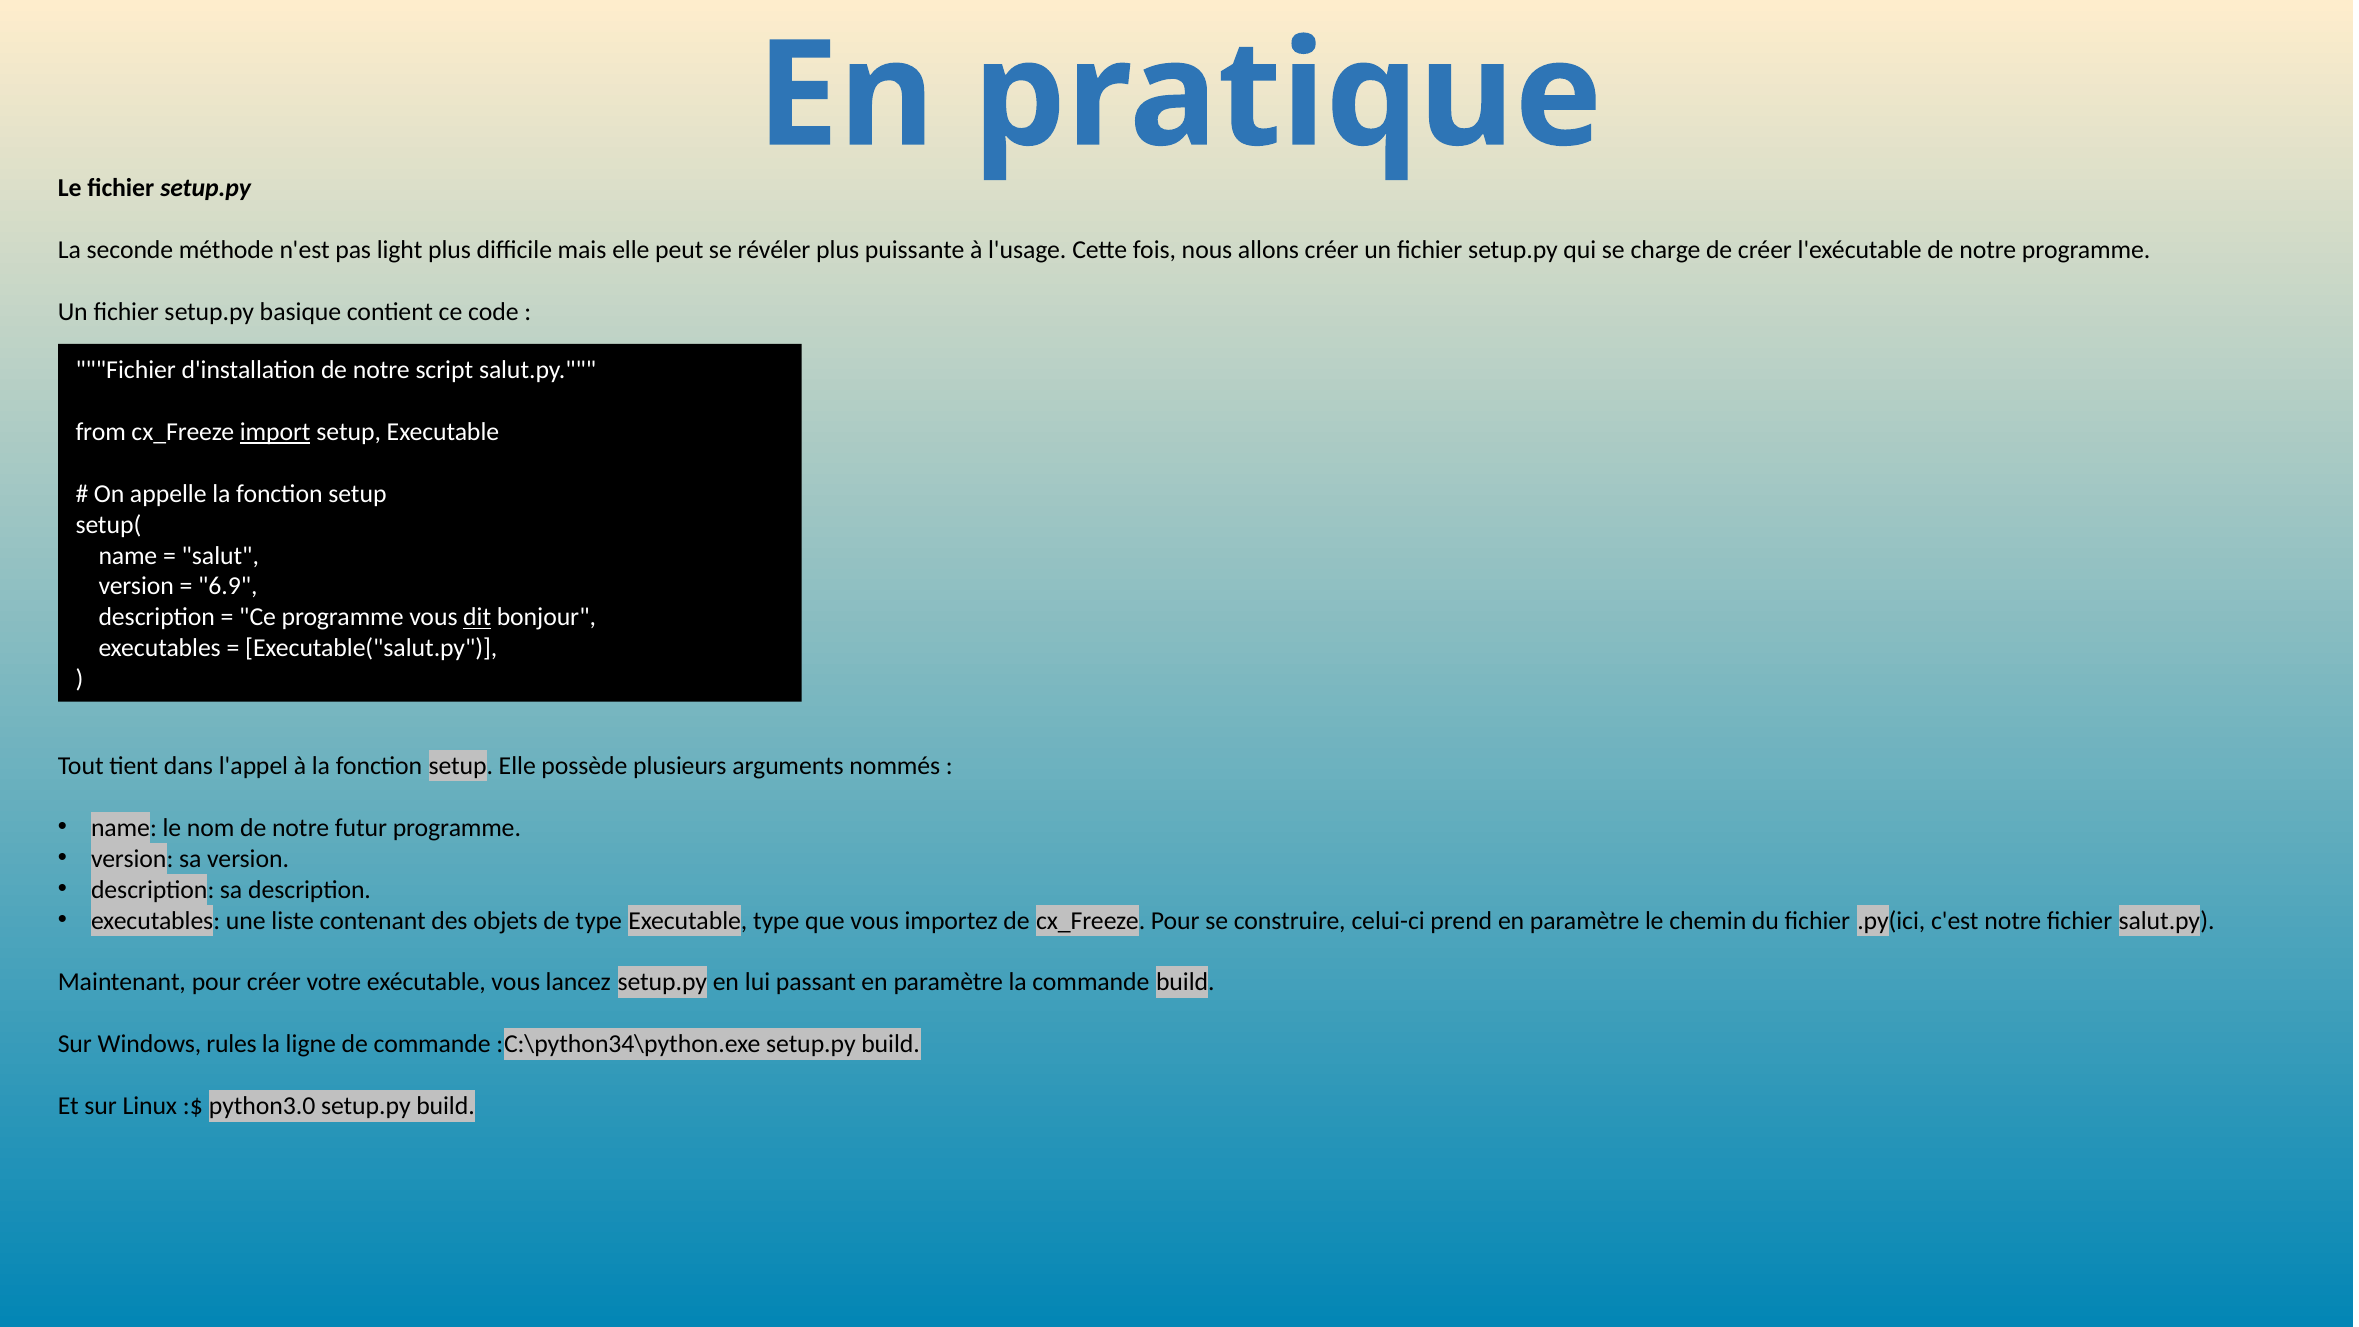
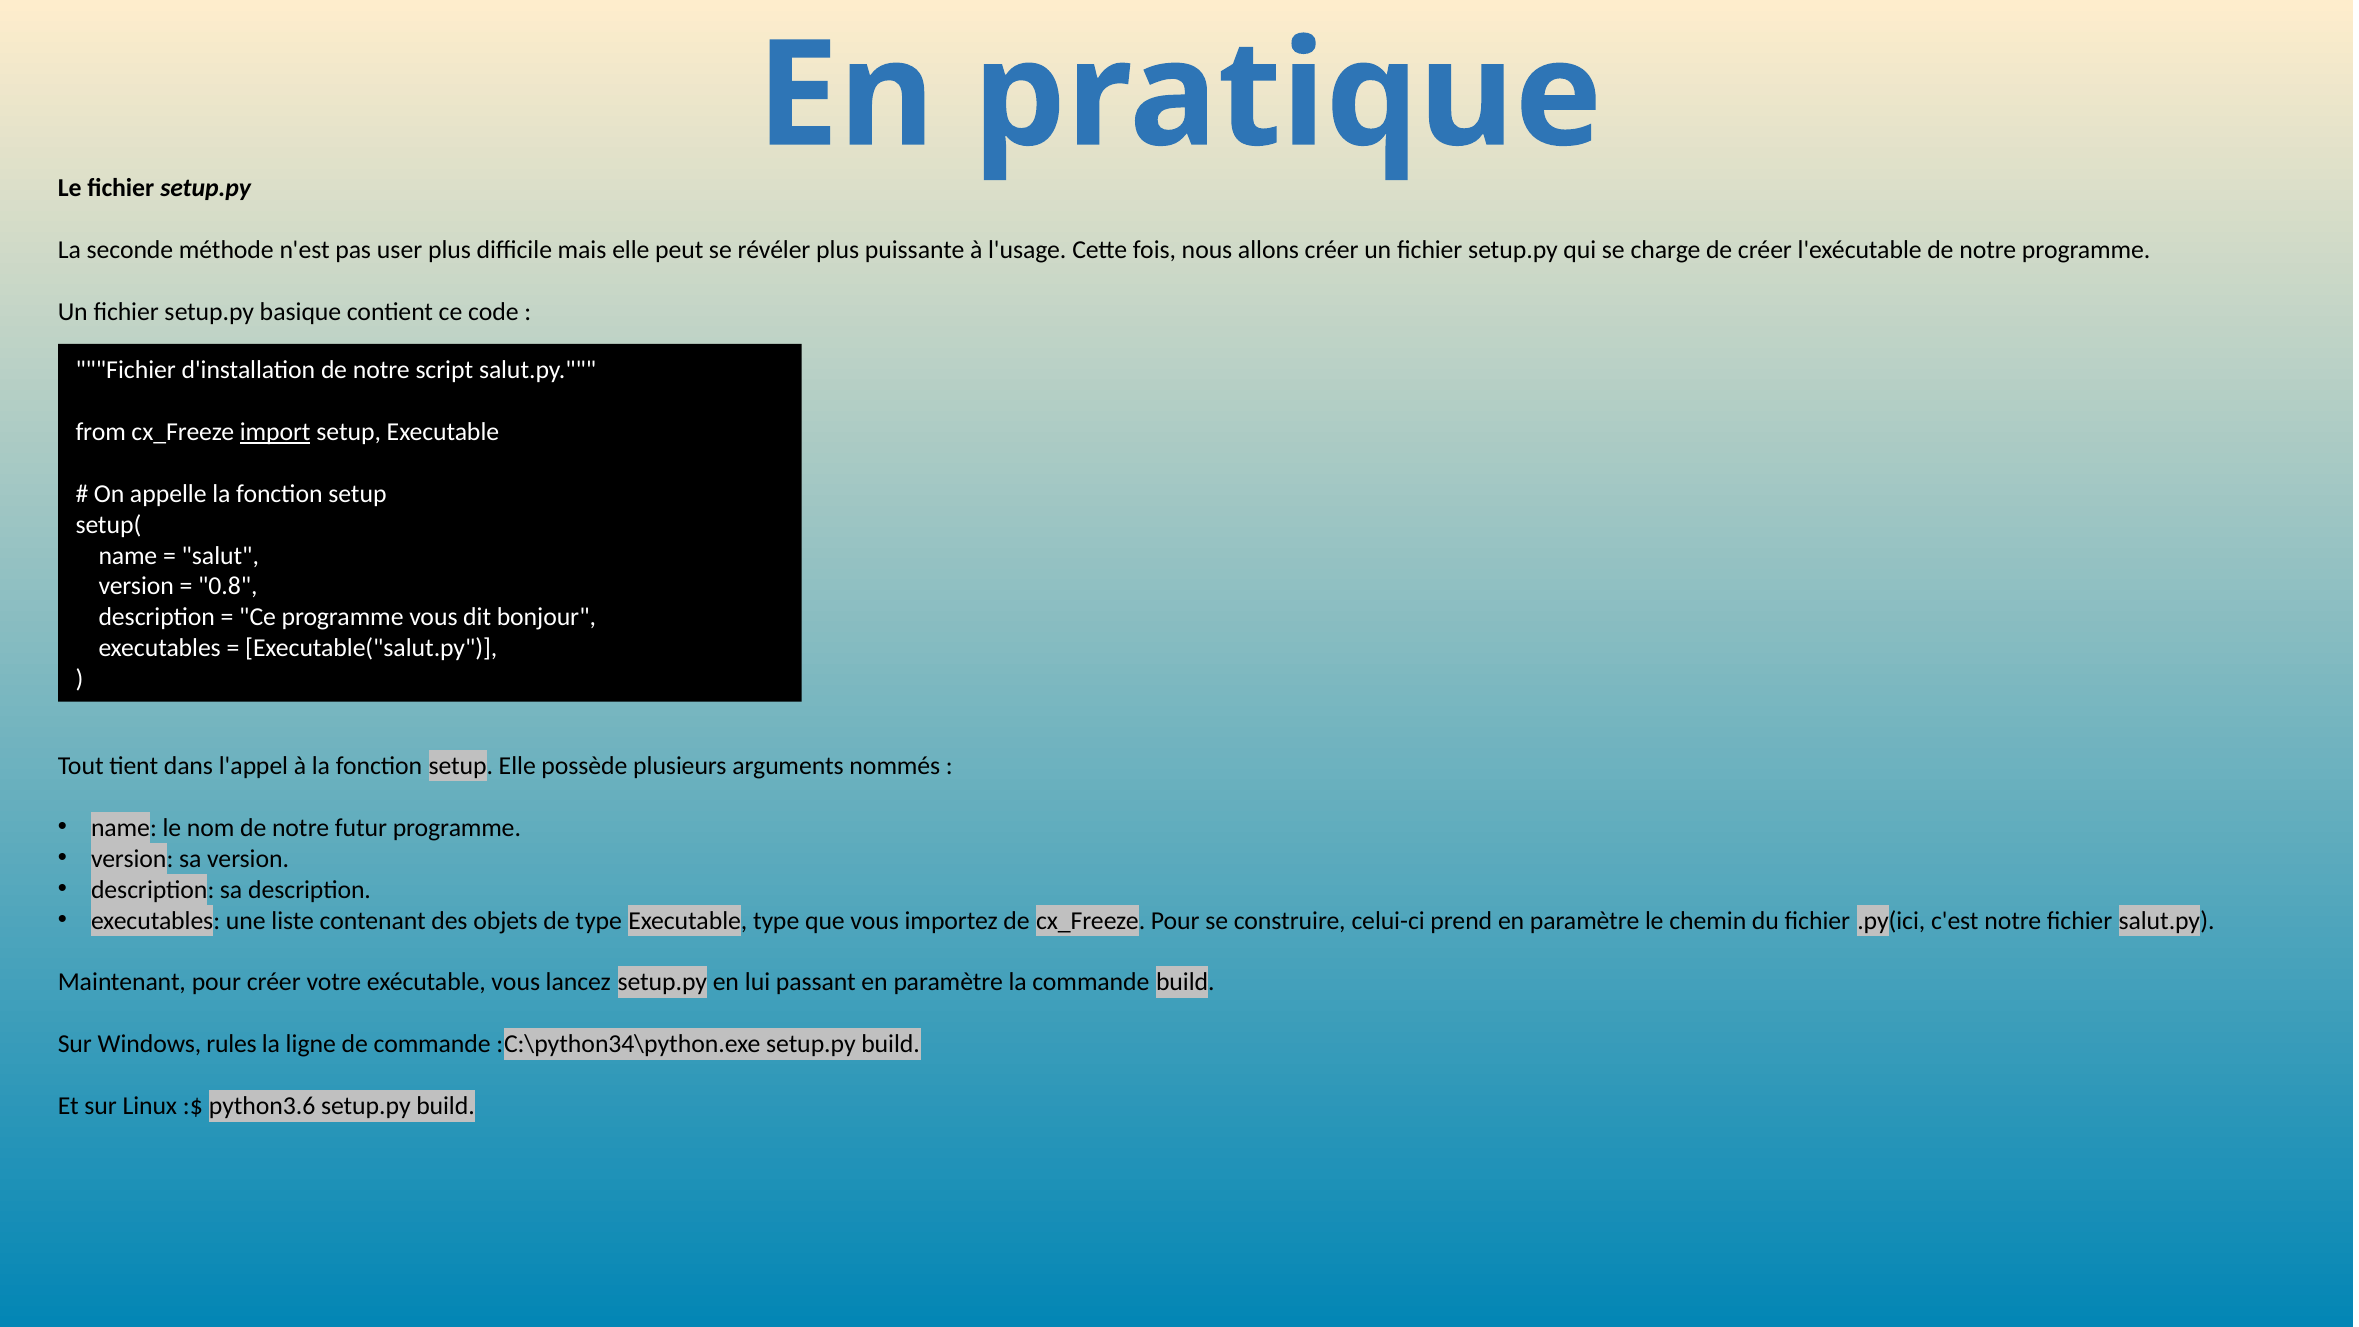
light: light -> user
6.9: 6.9 -> 0.8
dit underline: present -> none
python3.0: python3.0 -> python3.6
